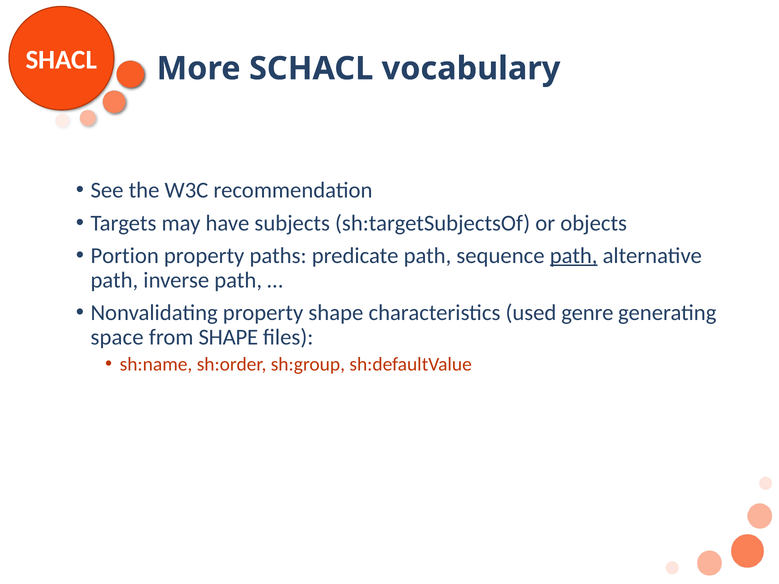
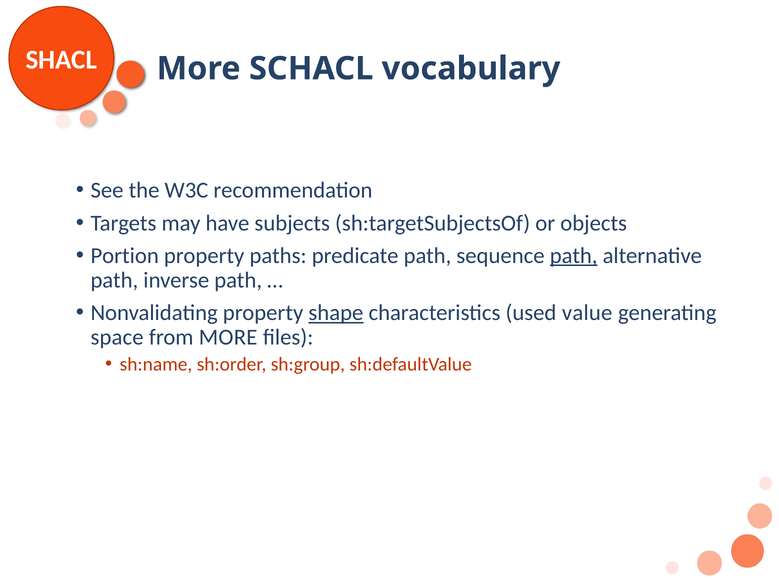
shape at (336, 313) underline: none -> present
genre: genre -> value
from SHAPE: SHAPE -> MORE
